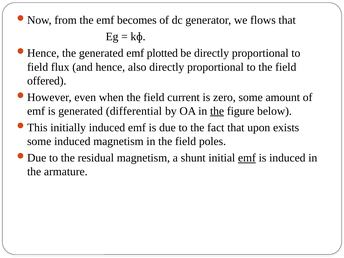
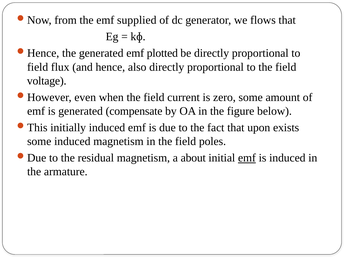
becomes: becomes -> supplied
offered: offered -> voltage
differential: differential -> compensate
the at (217, 111) underline: present -> none
shunt: shunt -> about
